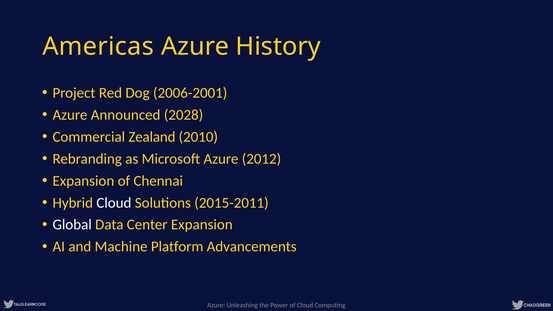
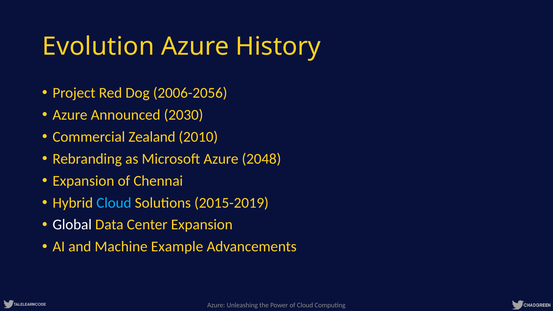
Americas: Americas -> Evolution
2006-2001: 2006-2001 -> 2006-2056
2028: 2028 -> 2030
2012: 2012 -> 2048
Cloud at (114, 203) colour: white -> light blue
2015-2011: 2015-2011 -> 2015-2019
Platform: Platform -> Example
